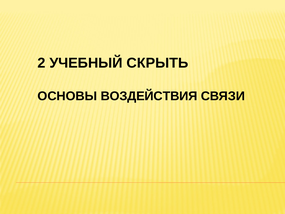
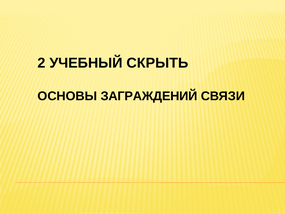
ВОЗДЕЙСТВИЯ: ВОЗДЕЙСТВИЯ -> ЗАГРАЖДЕНИЙ
